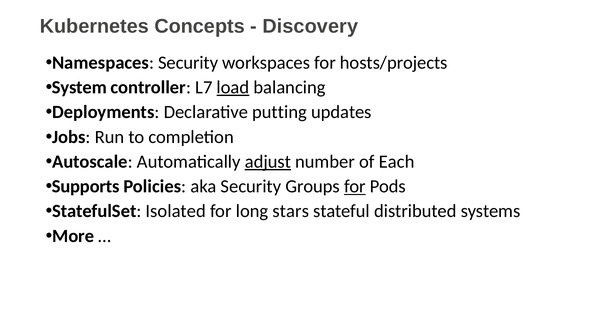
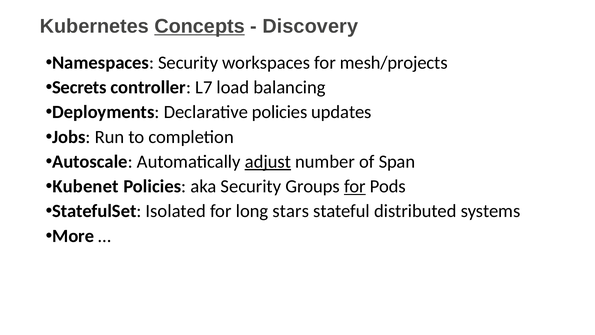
Concepts underline: none -> present
hosts/projects: hosts/projects -> mesh/projects
System: System -> Secrets
load underline: present -> none
Declarative putting: putting -> policies
Each: Each -> Span
Supports: Supports -> Kubenet
